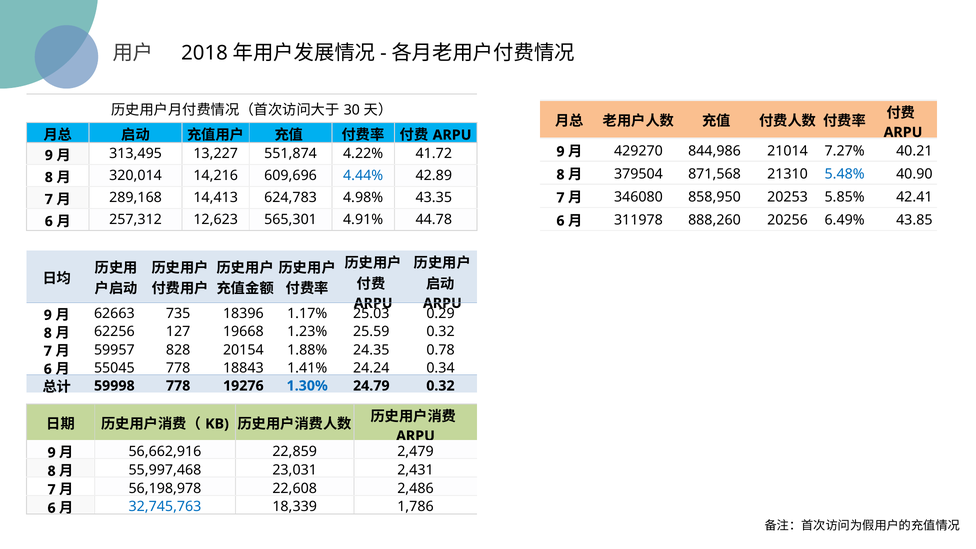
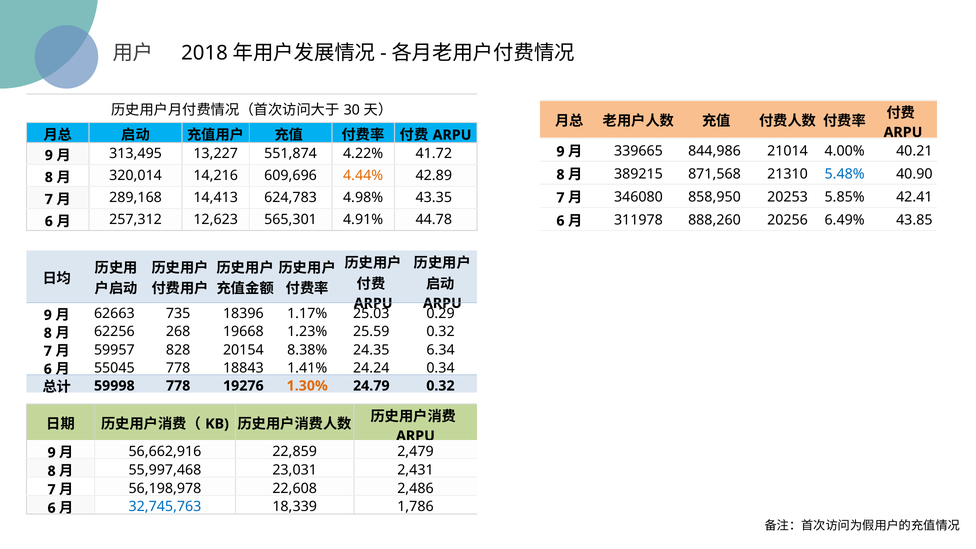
429270: 429270 -> 339665
7.27%: 7.27% -> 4.00%
379504: 379504 -> 389215
4.44% colour: blue -> orange
127: 127 -> 268
1.88%: 1.88% -> 8.38%
0.78: 0.78 -> 6.34
1.30% colour: blue -> orange
